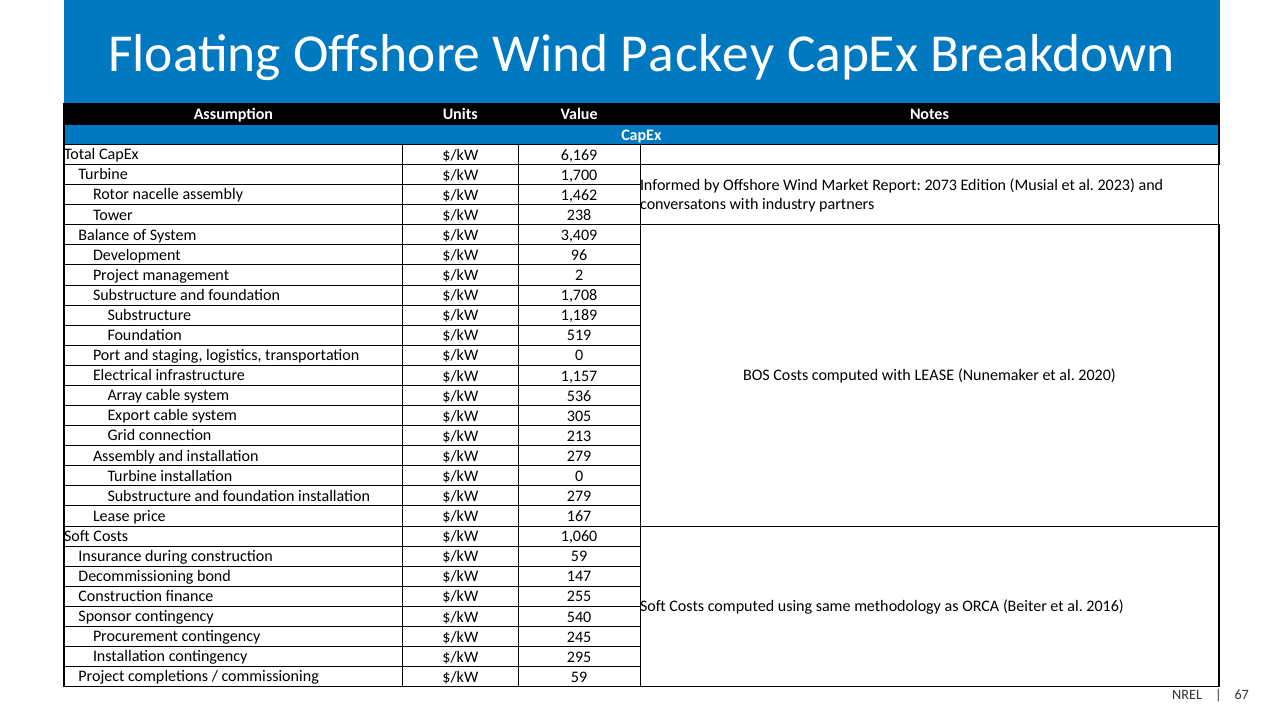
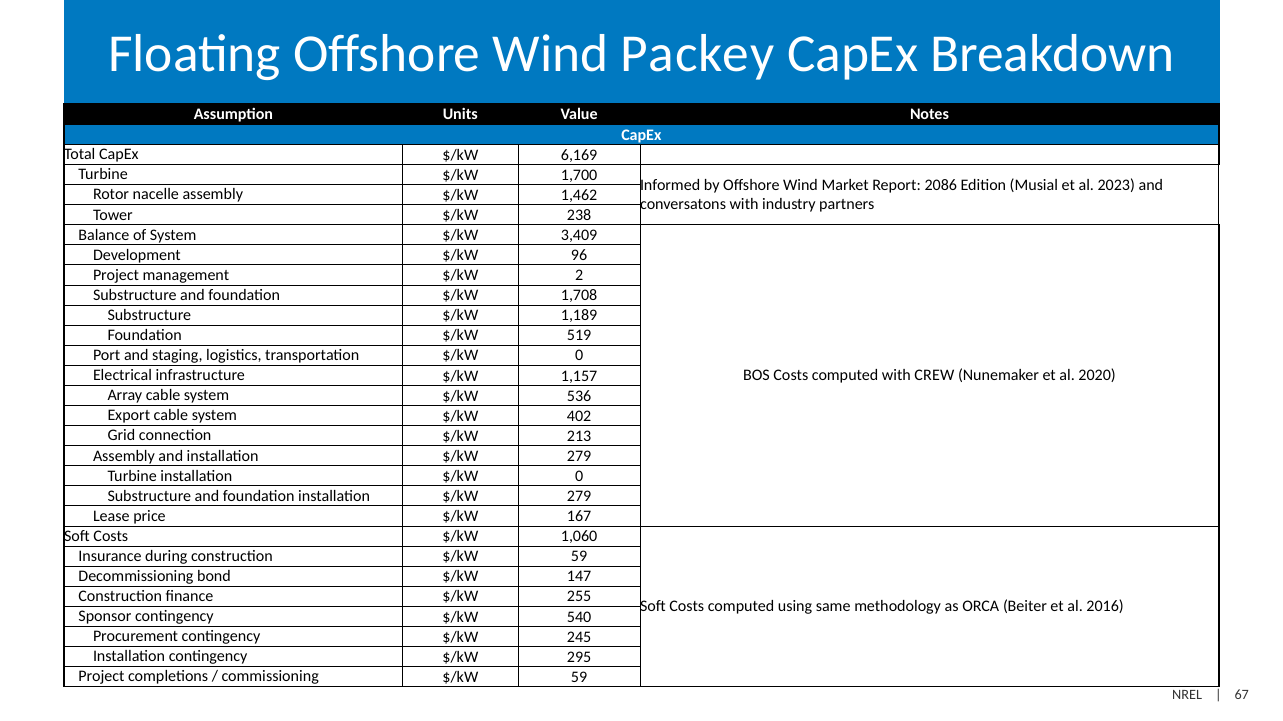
2073: 2073 -> 2086
with LEASE: LEASE -> CREW
305: 305 -> 402
